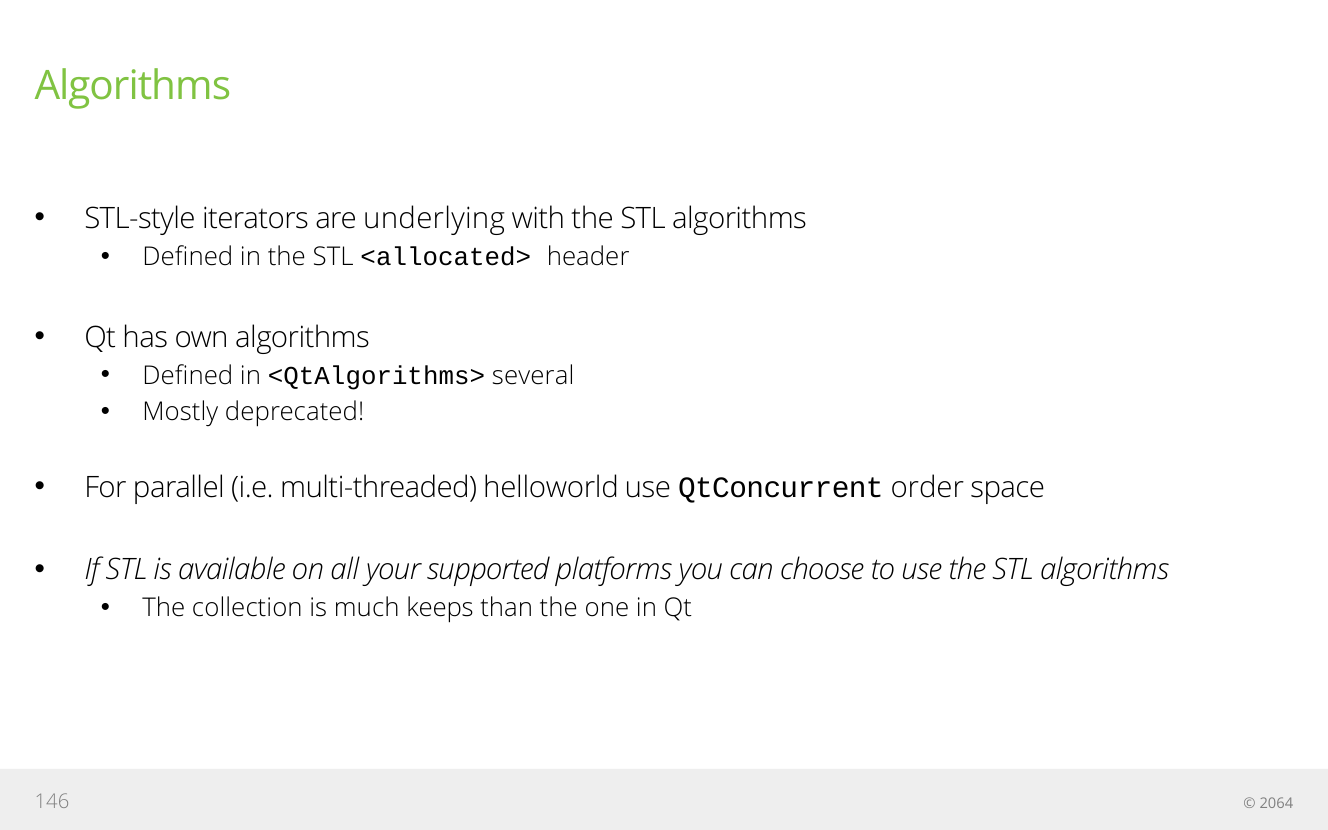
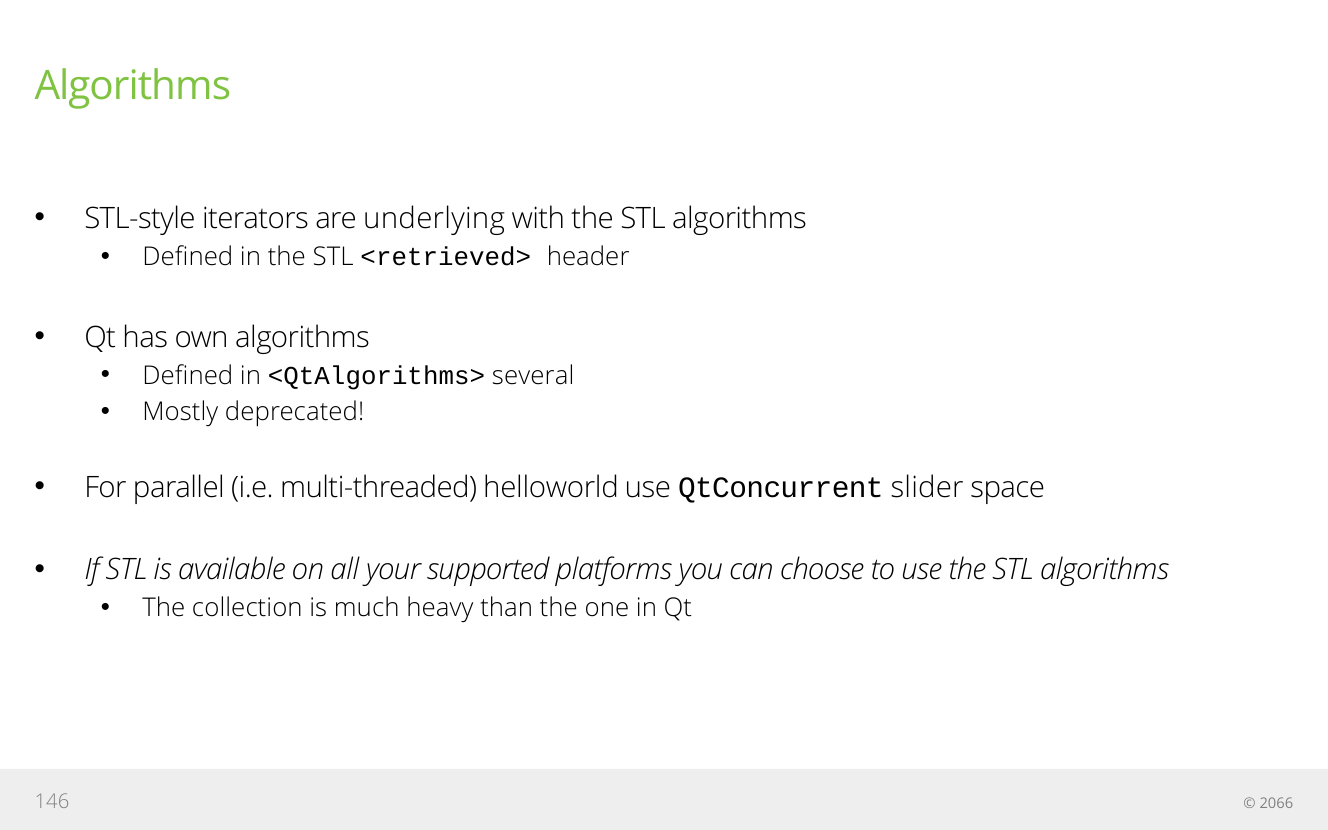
<allocated>: <allocated> -> <retrieved>
order: order -> slider
keeps: keeps -> heavy
2064: 2064 -> 2066
